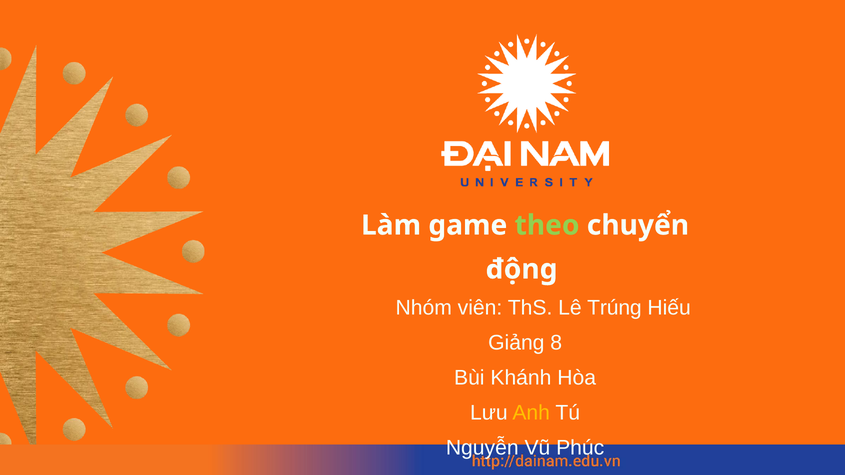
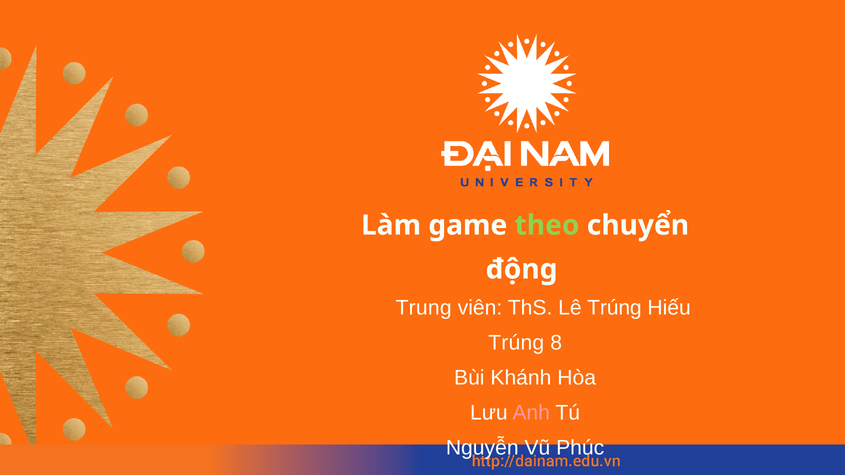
Nhóm: Nhóm -> Trung
Giảng at (516, 343): Giảng -> Trúng
Anh colour: yellow -> pink
